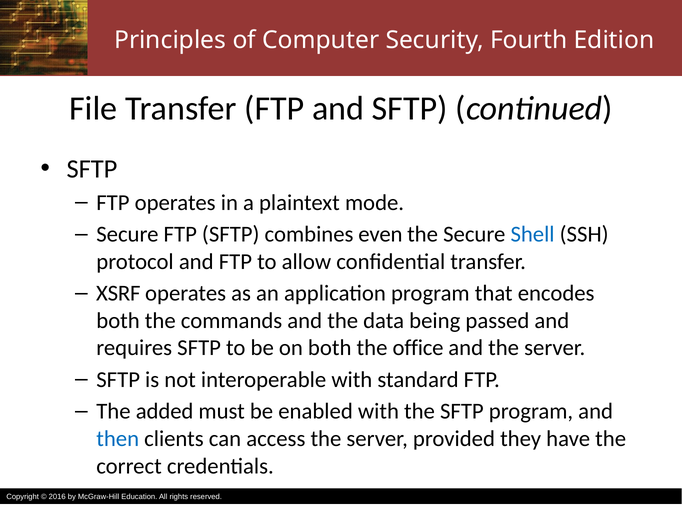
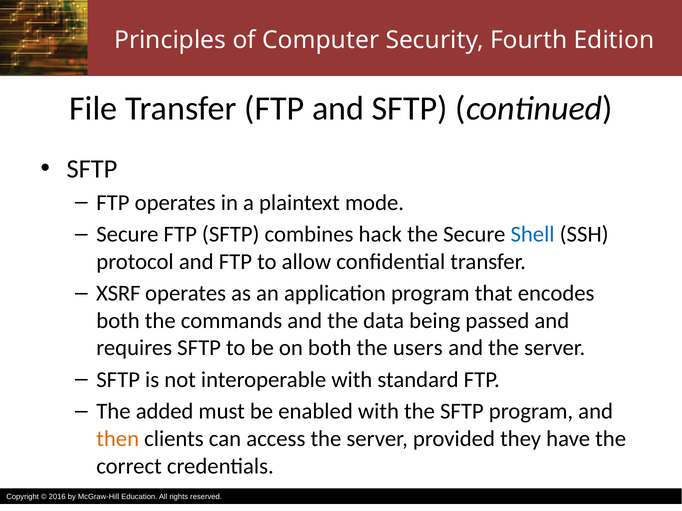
even: even -> hack
office: office -> users
then colour: blue -> orange
